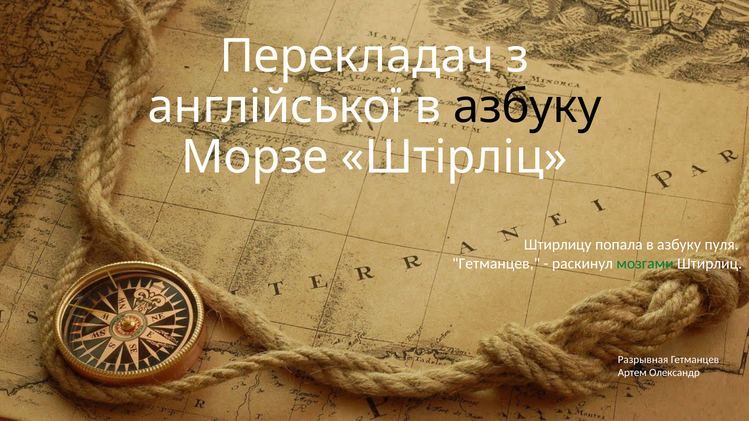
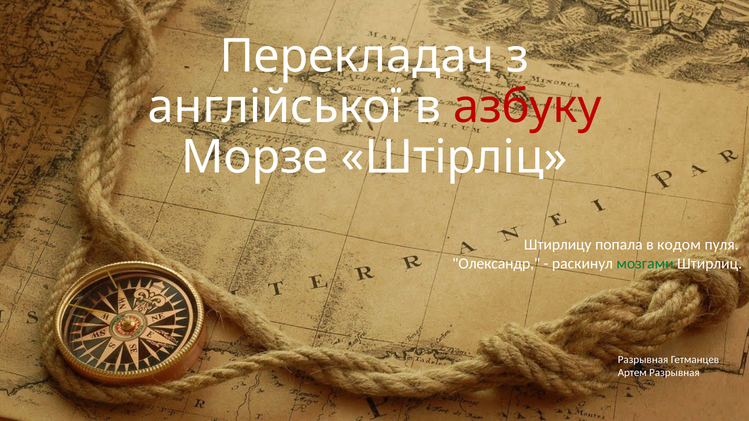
азбуку at (527, 107) colour: black -> red
попала в азбуку: азбуку -> кодом
Гетманцев at (496, 264): Гетманцев -> Олександр
Артем Олександр: Олександр -> Разрывная
